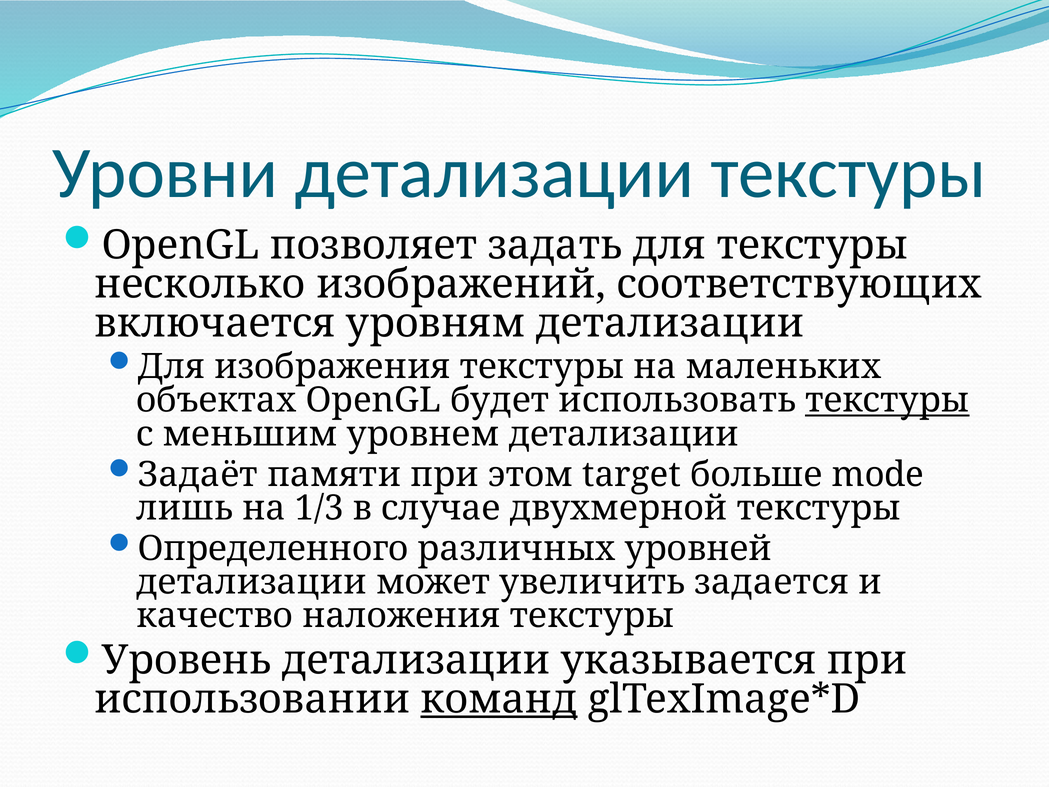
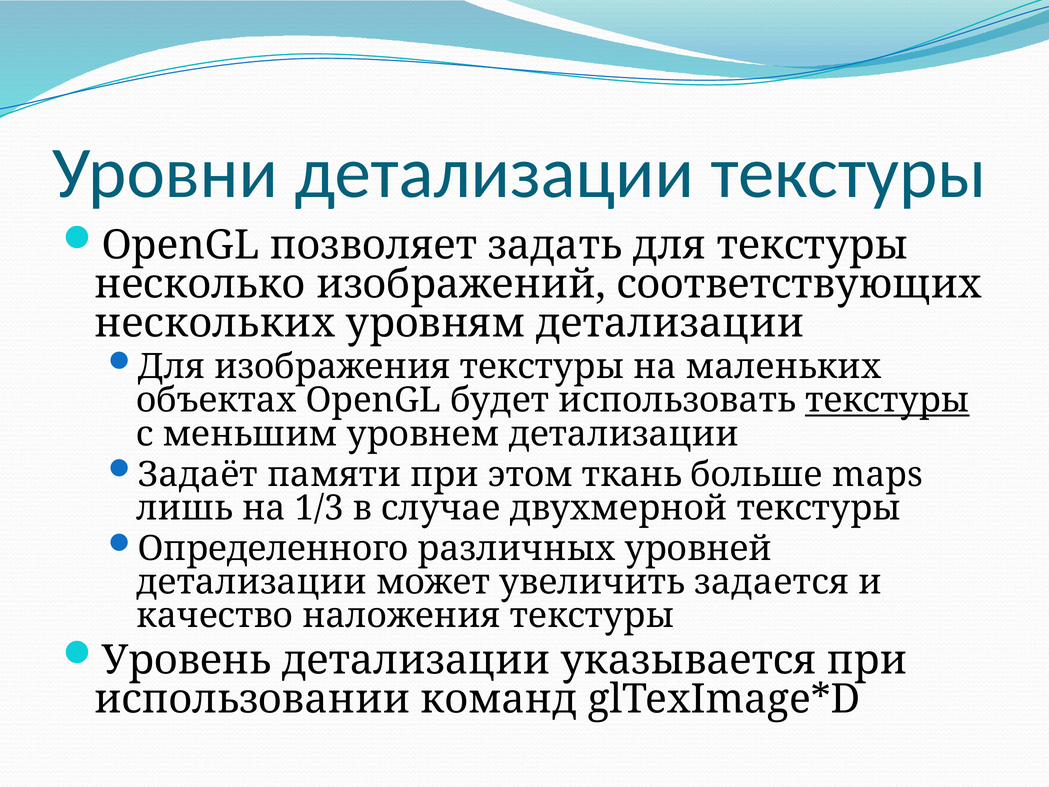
включается: включается -> нескольких
target: target -> ткань
mode: mode -> maps
команд underline: present -> none
